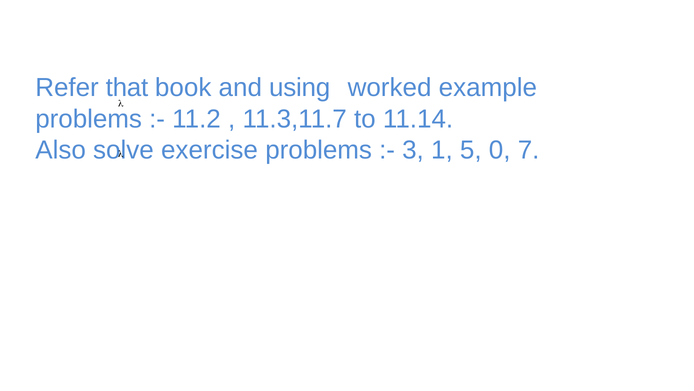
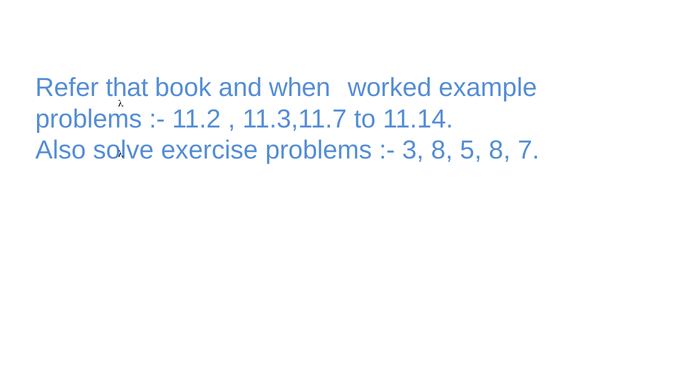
using: using -> when
3 1: 1 -> 8
5 0: 0 -> 8
